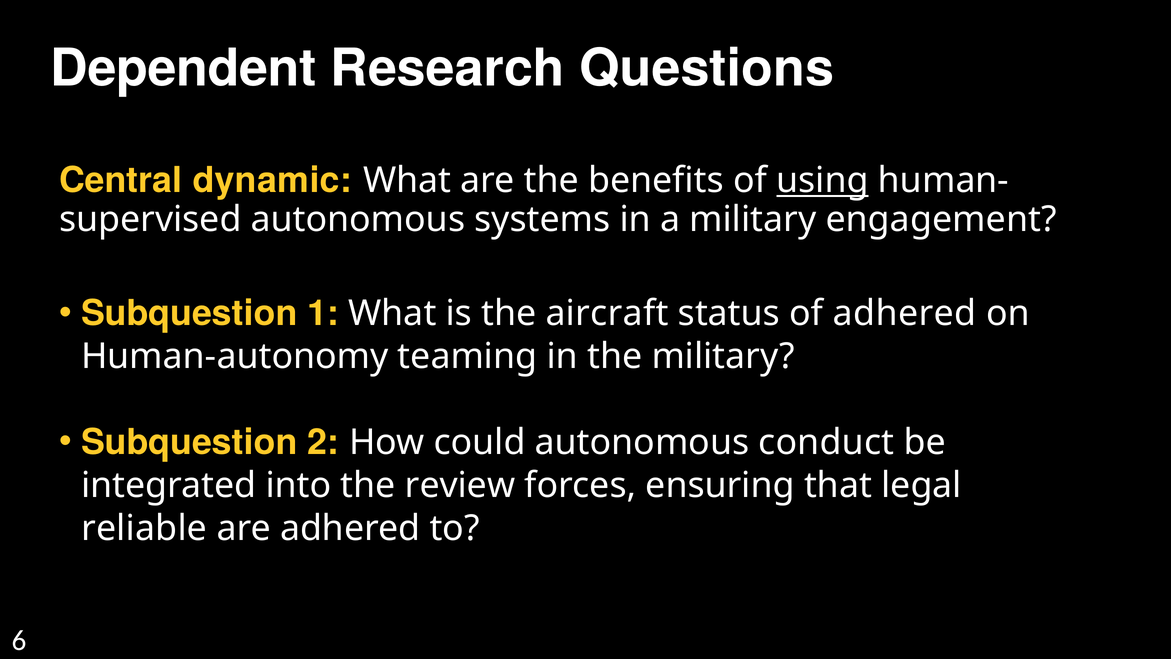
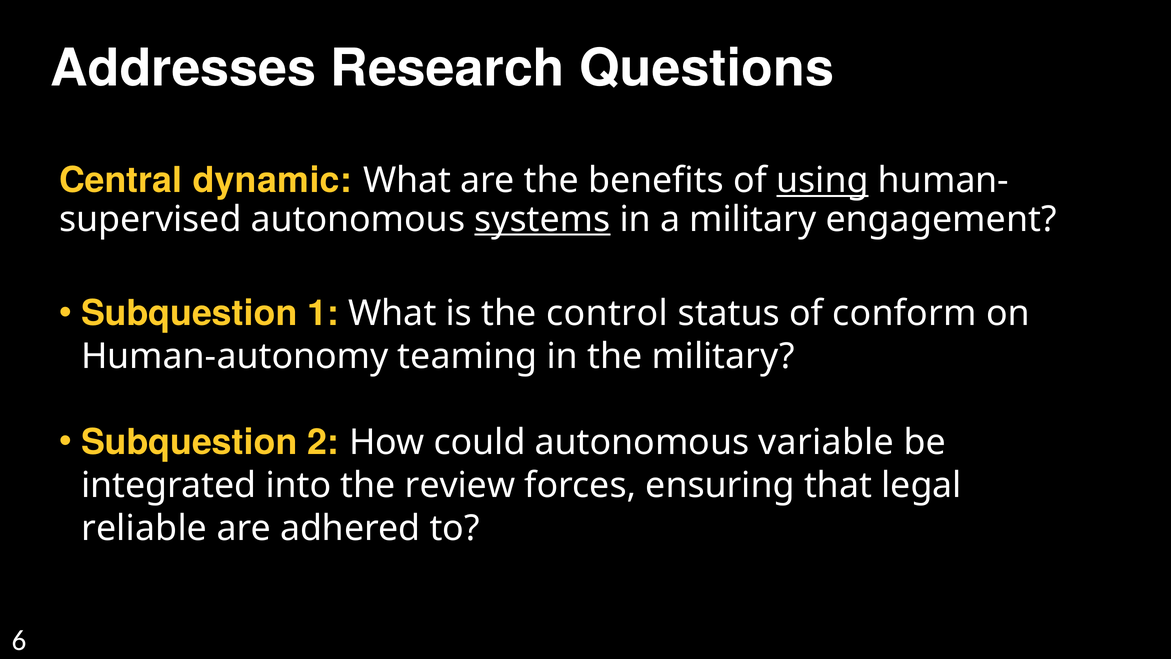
Dependent: Dependent -> Addresses
systems underline: none -> present
aircraft: aircraft -> control
of adhered: adhered -> conform
conduct: conduct -> variable
